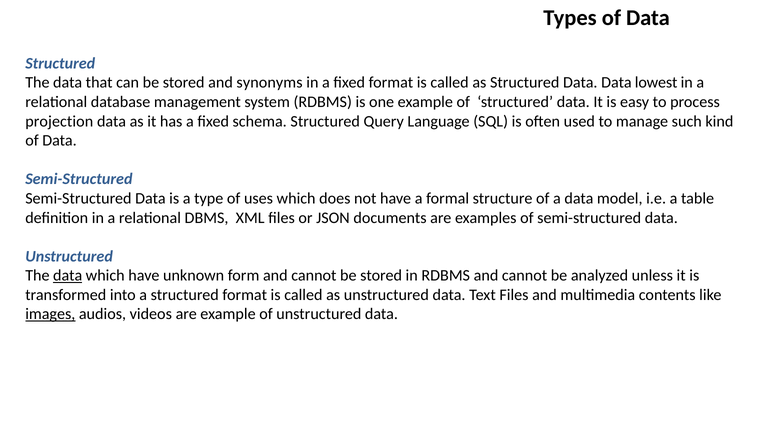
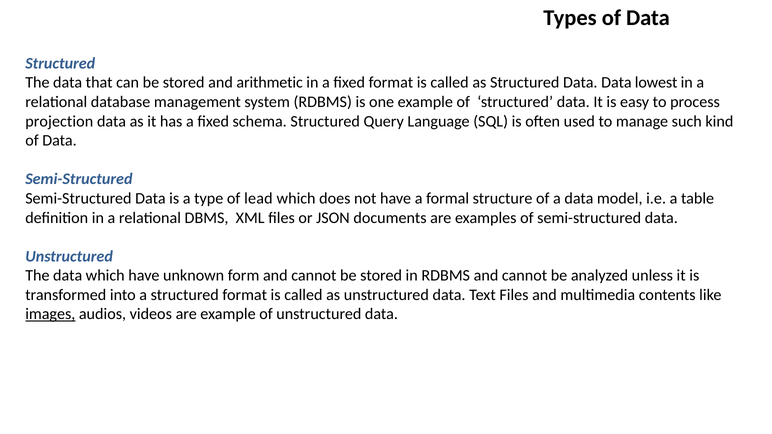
synonyms: synonyms -> arithmetic
uses: uses -> lead
data at (68, 276) underline: present -> none
